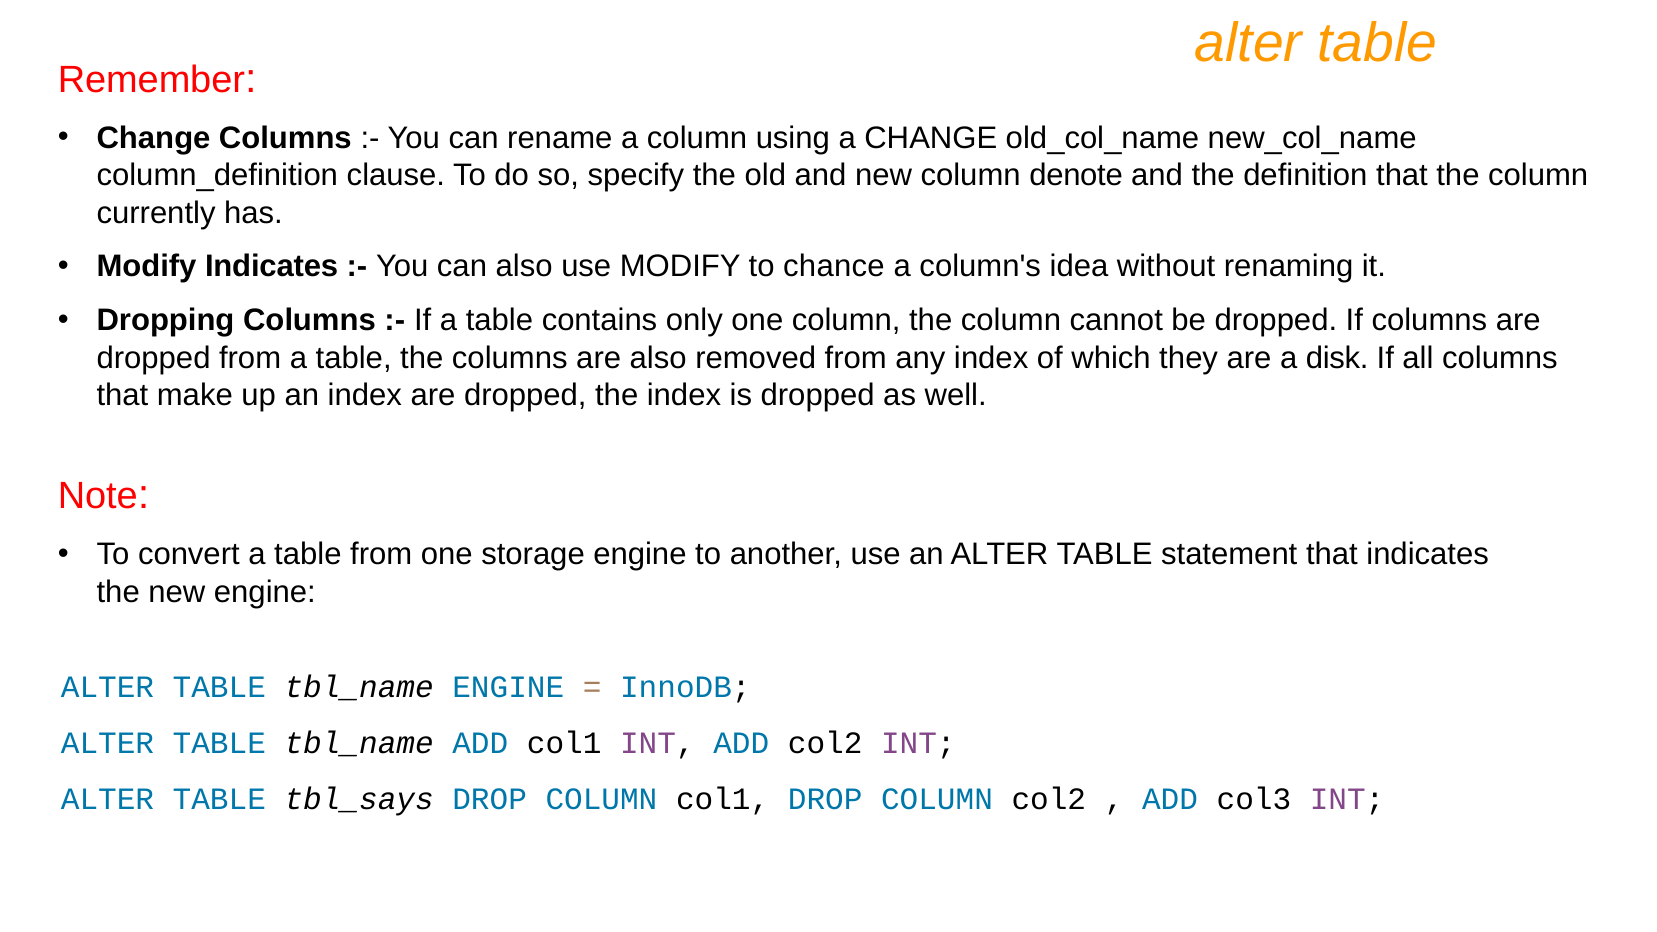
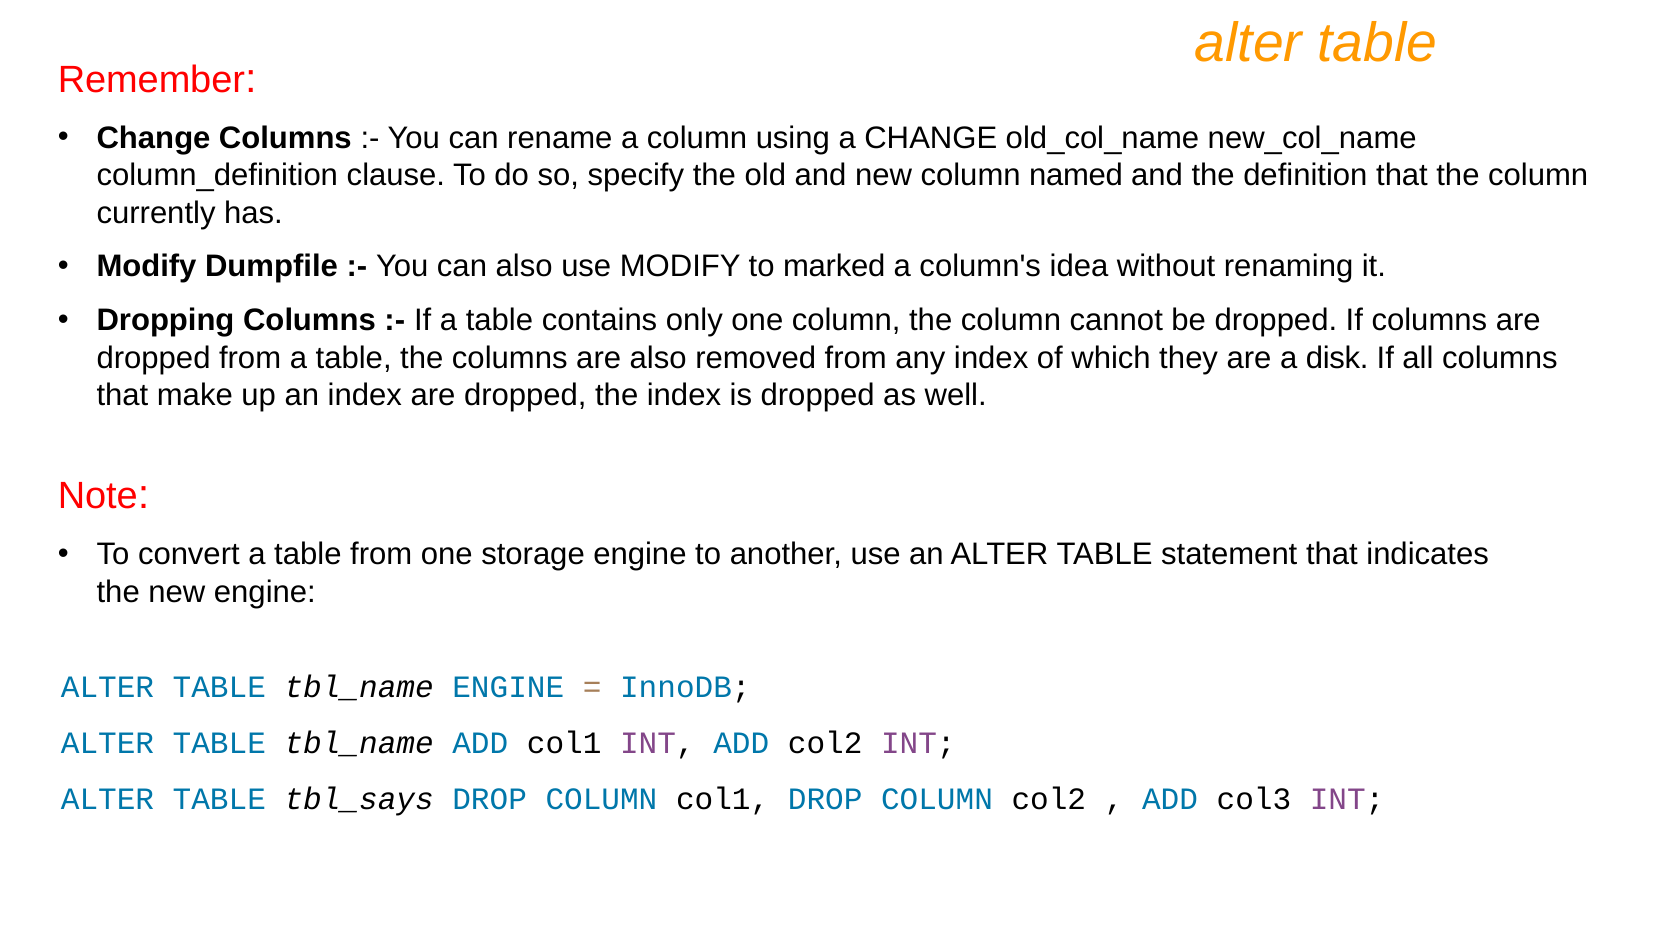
denote: denote -> named
Modify Indicates: Indicates -> Dumpfile
chance: chance -> marked
